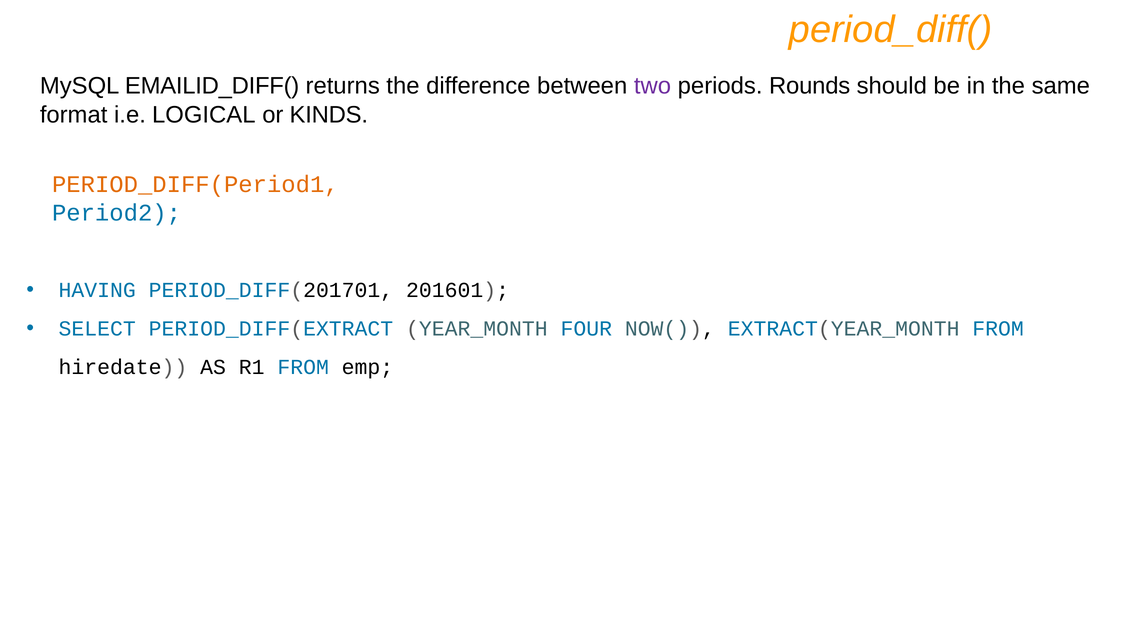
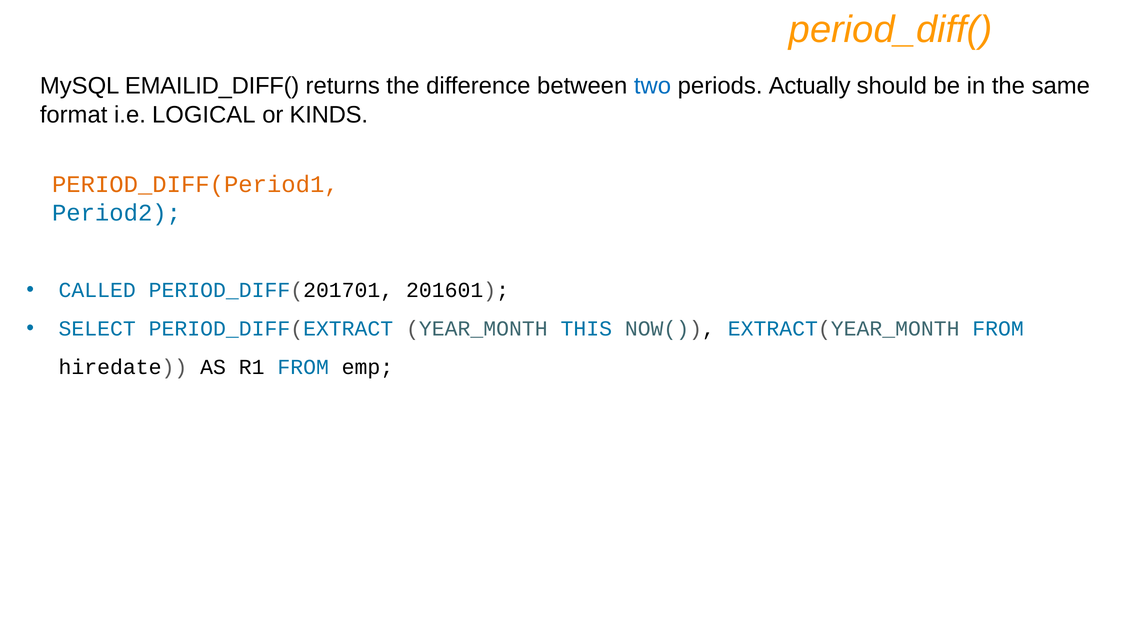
two colour: purple -> blue
Rounds: Rounds -> Actually
HAVING: HAVING -> CALLED
FOUR: FOUR -> THIS
